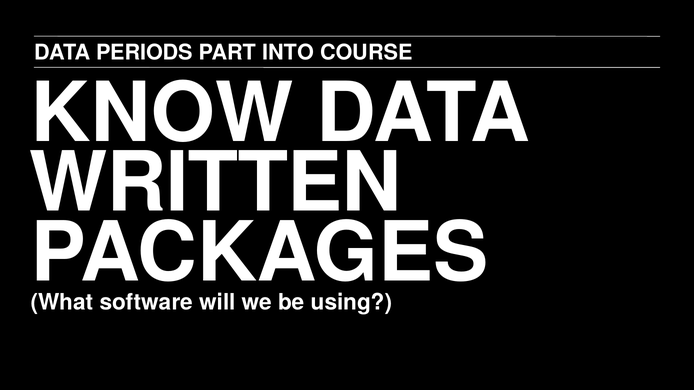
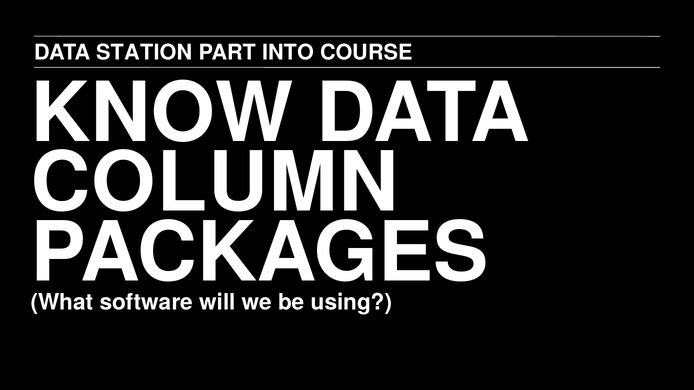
PERIODS: PERIODS -> STATION
WRITTEN: WRITTEN -> COLUMN
